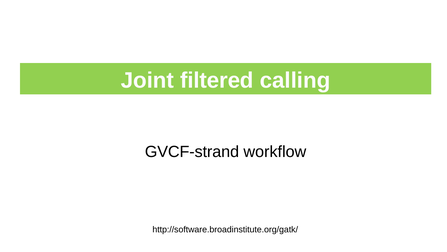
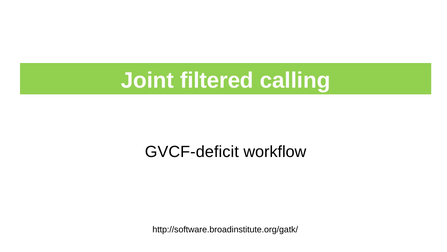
GVCF-strand: GVCF-strand -> GVCF-deficit
